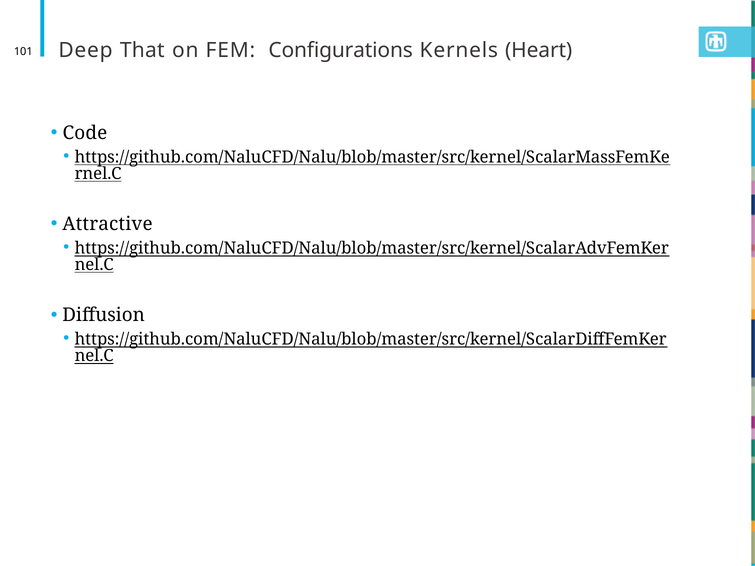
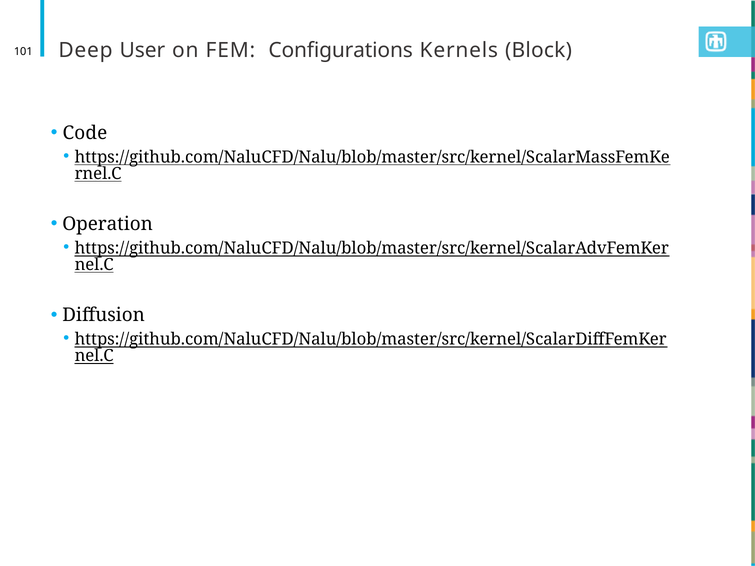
That: That -> User
Heart: Heart -> Block
Attractive: Attractive -> Operation
